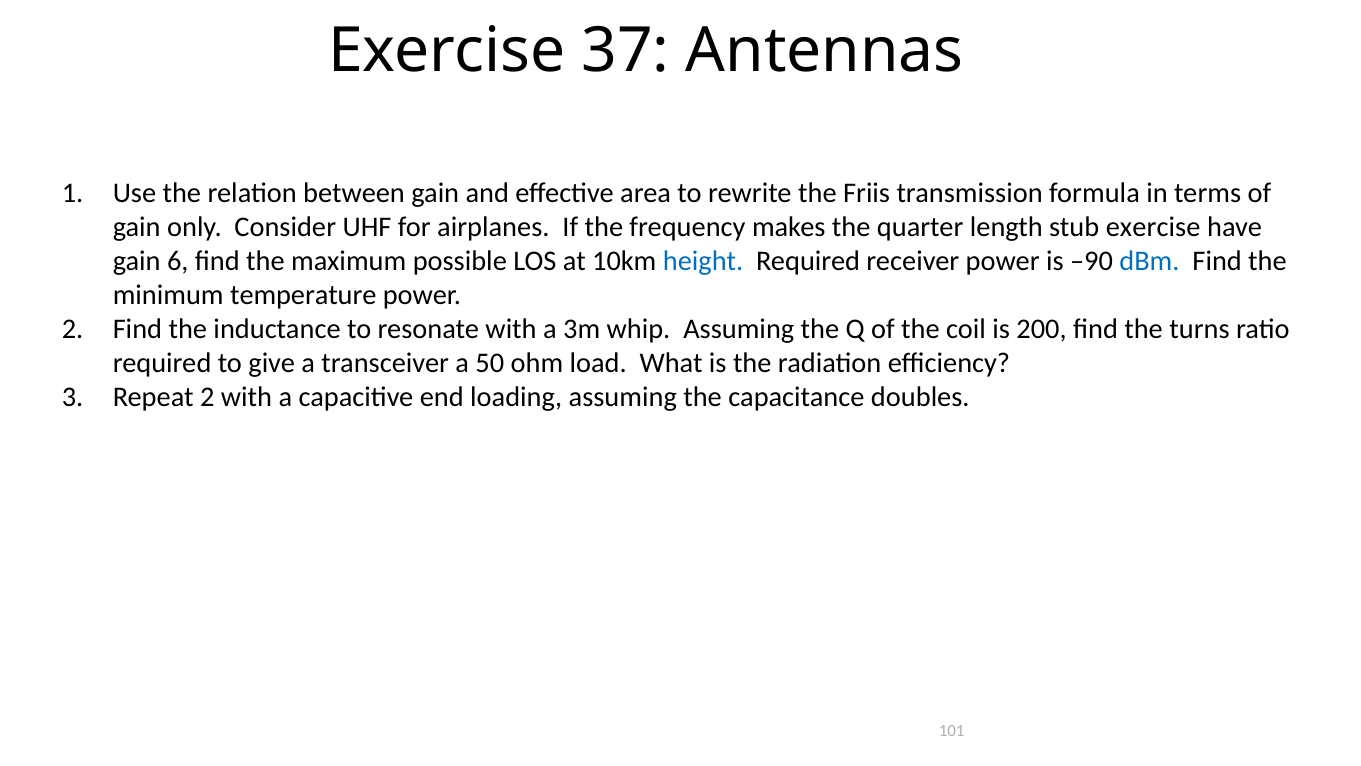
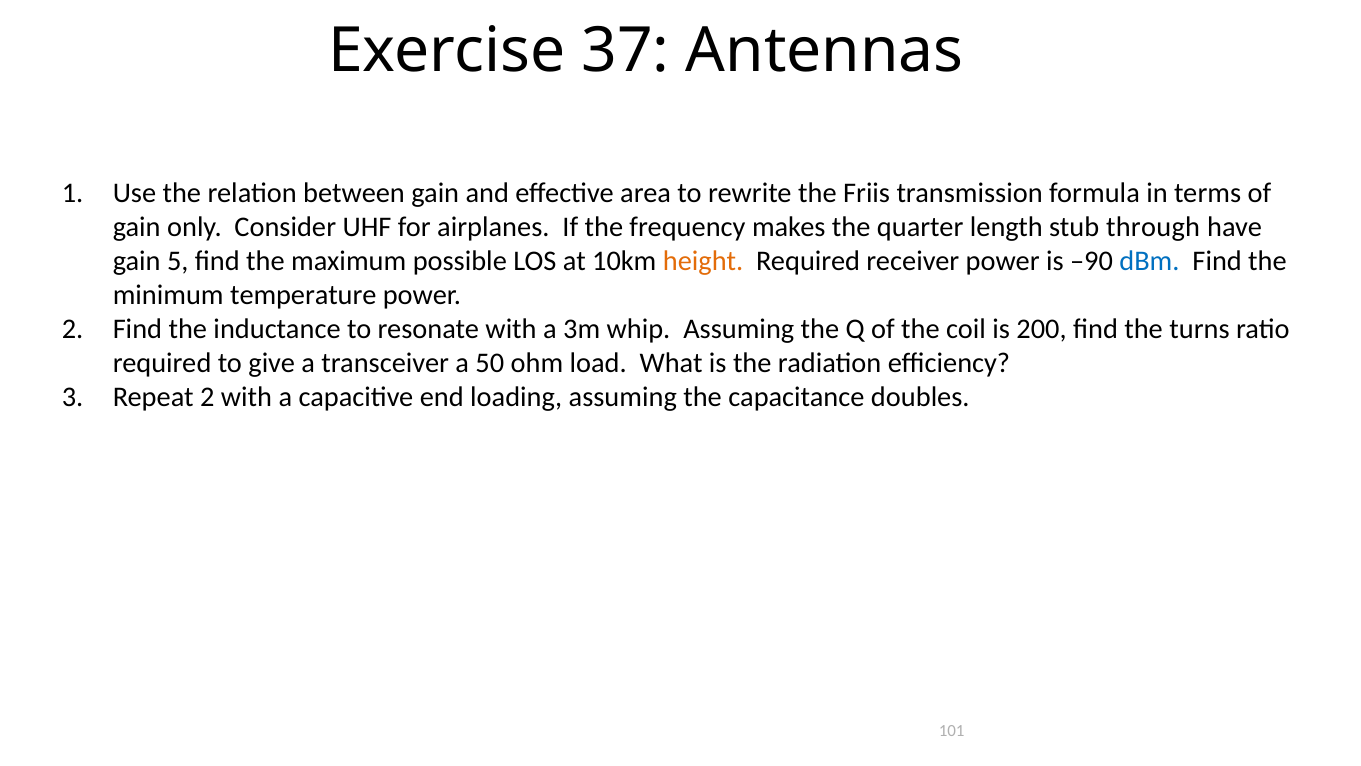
stub exercise: exercise -> through
6: 6 -> 5
height colour: blue -> orange
